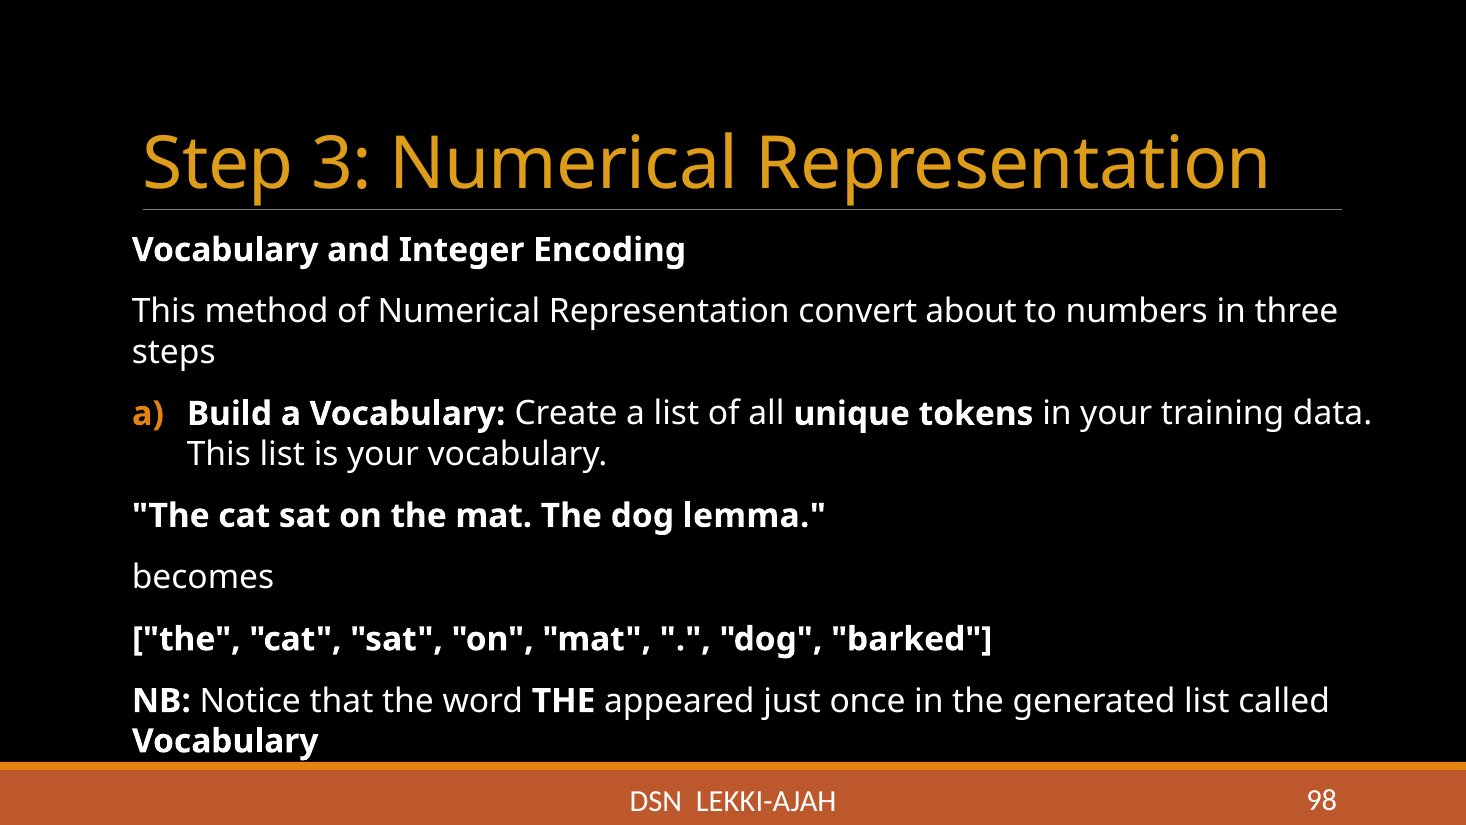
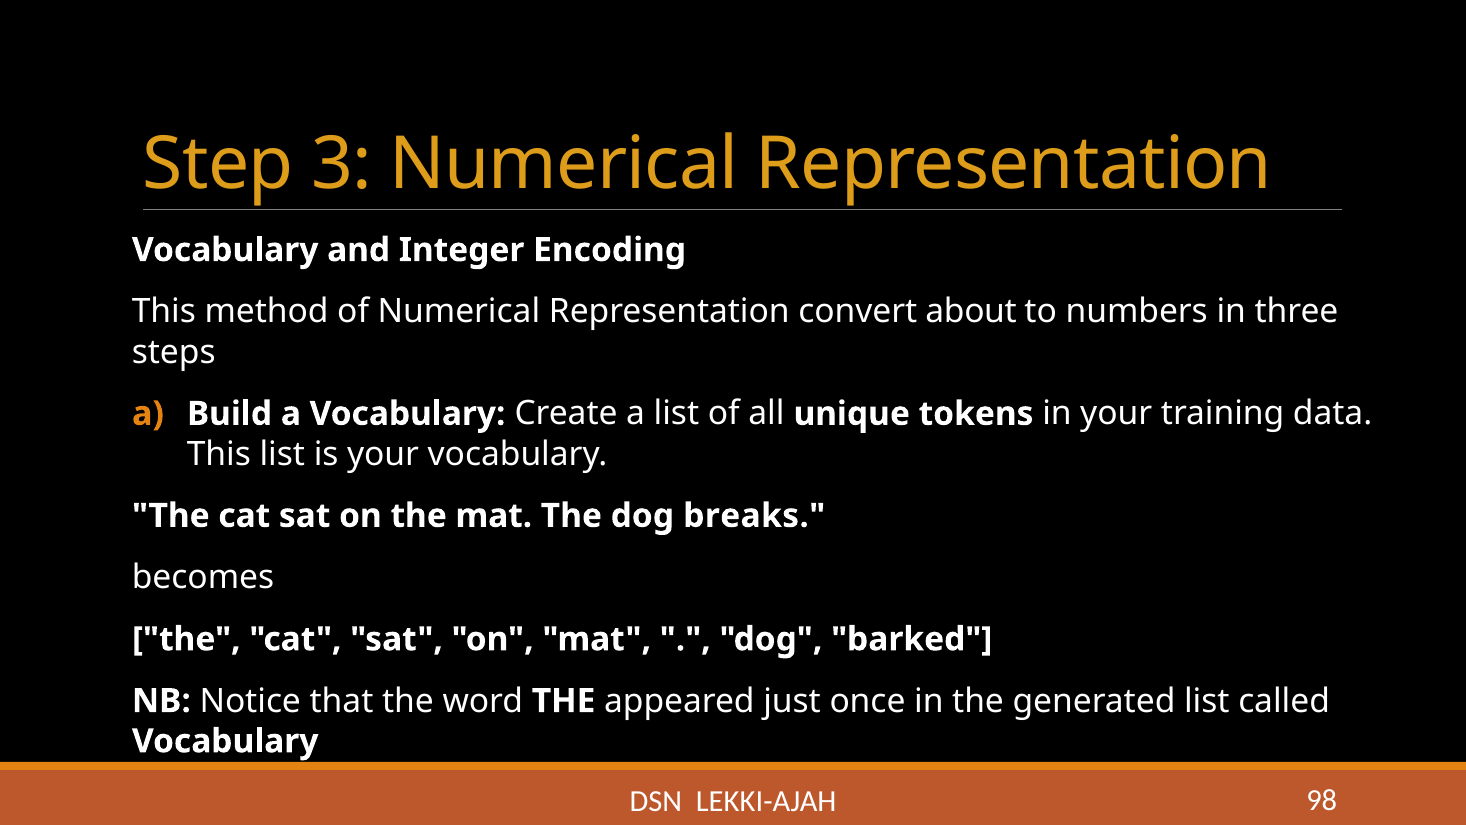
lemma: lemma -> breaks
